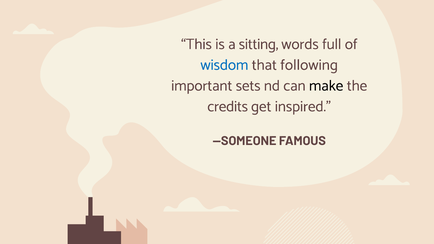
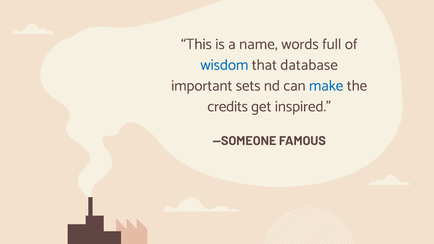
sitting: sitting -> name
following: following -> database
make colour: black -> blue
